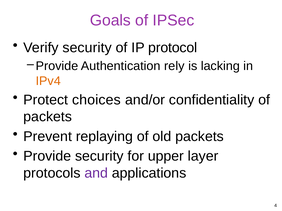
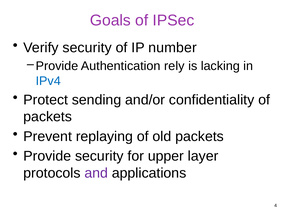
protocol: protocol -> number
IPv4 colour: orange -> blue
choices: choices -> sending
